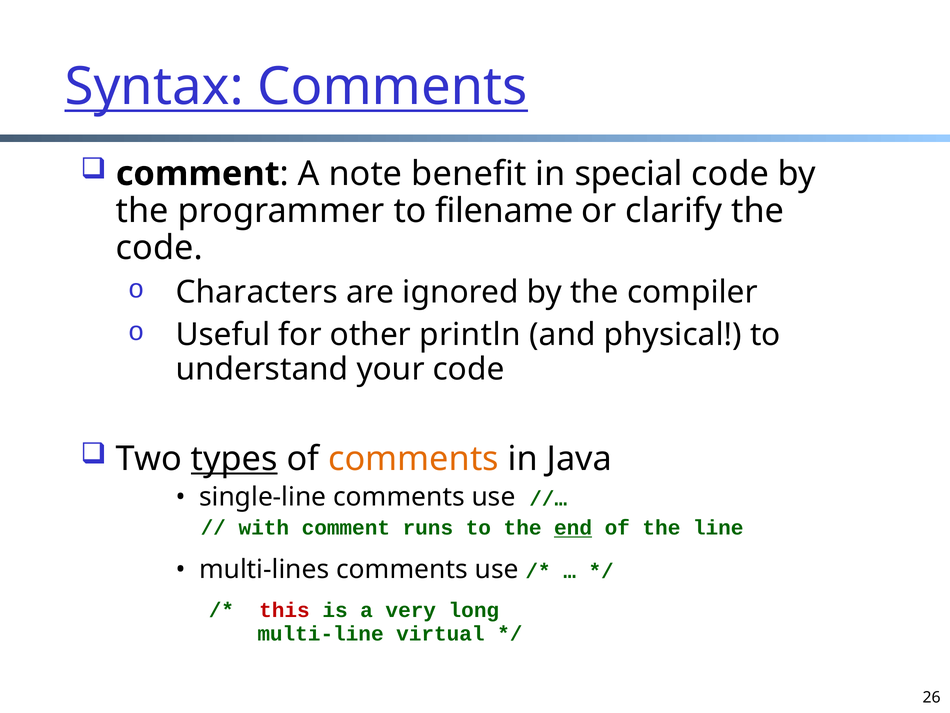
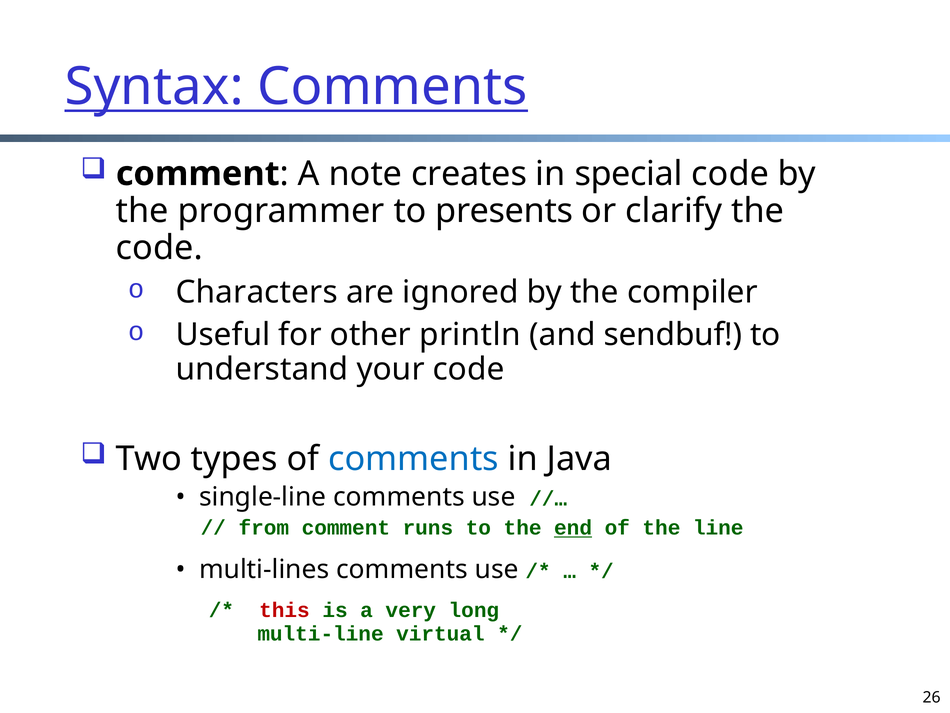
benefit: benefit -> creates
filename: filename -> presents
physical: physical -> sendbuf
types underline: present -> none
comments at (413, 459) colour: orange -> blue
with: with -> from
